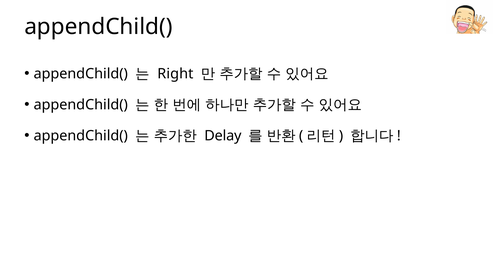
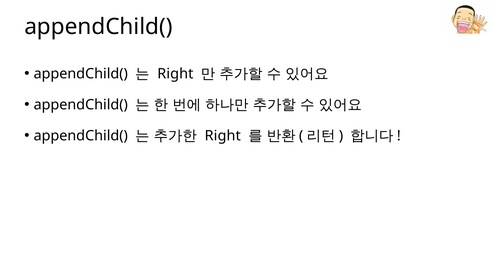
Delay at (223, 136): Delay -> Right
